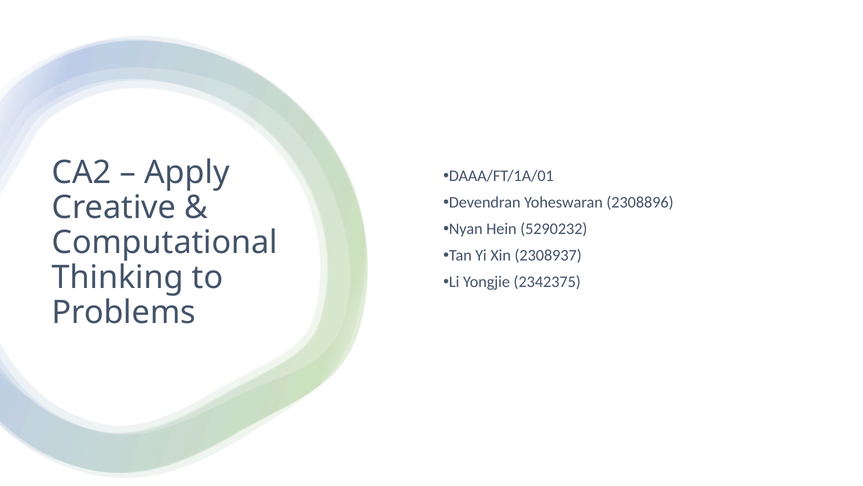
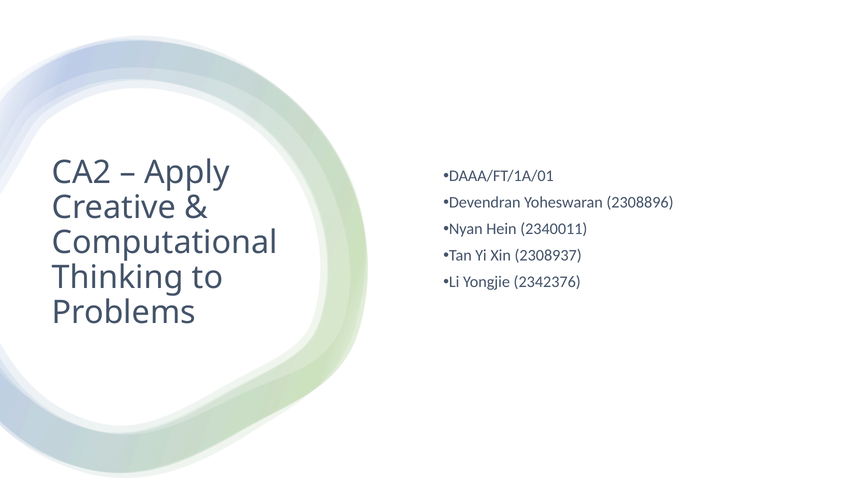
5290232: 5290232 -> 2340011
2342375: 2342375 -> 2342376
